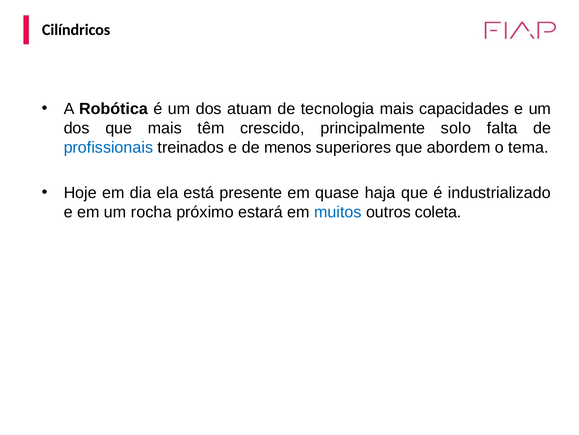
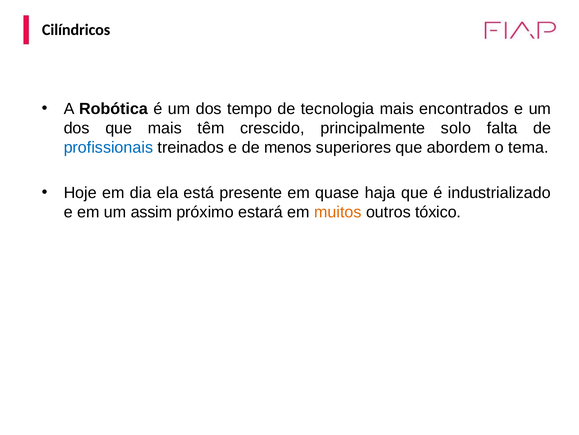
atuam: atuam -> tempo
capacidades: capacidades -> encontrados
rocha: rocha -> assim
muitos colour: blue -> orange
coleta: coleta -> tóxico
